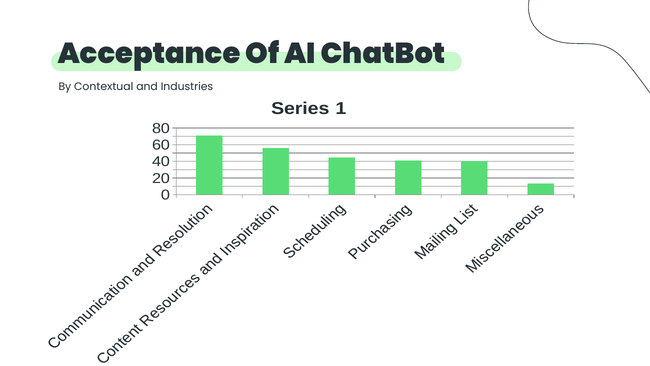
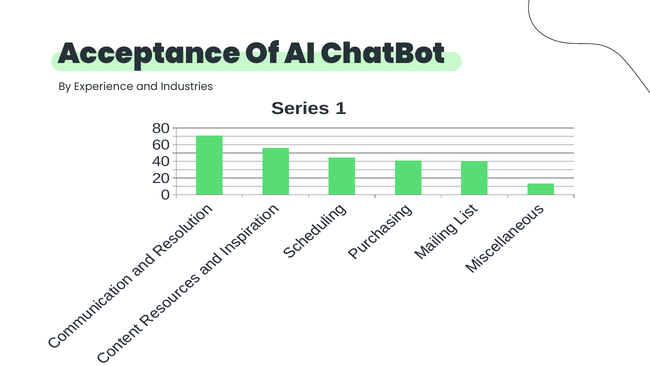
Contextual: Contextual -> Experience
